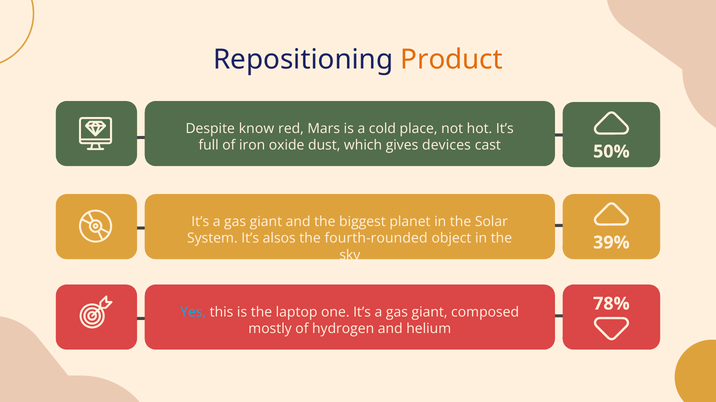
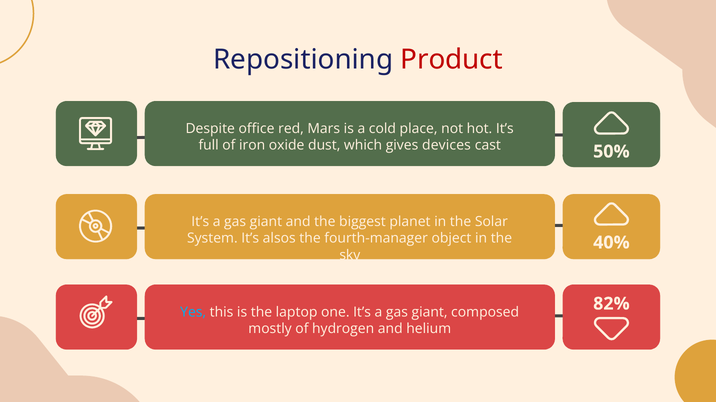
Product colour: orange -> red
know: know -> office
fourth-rounded: fourth-rounded -> fourth-manager
39%: 39% -> 40%
78%: 78% -> 82%
